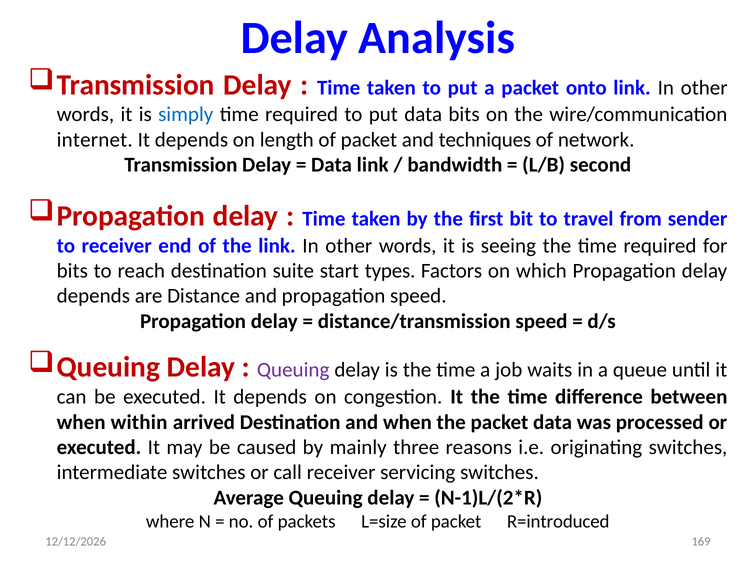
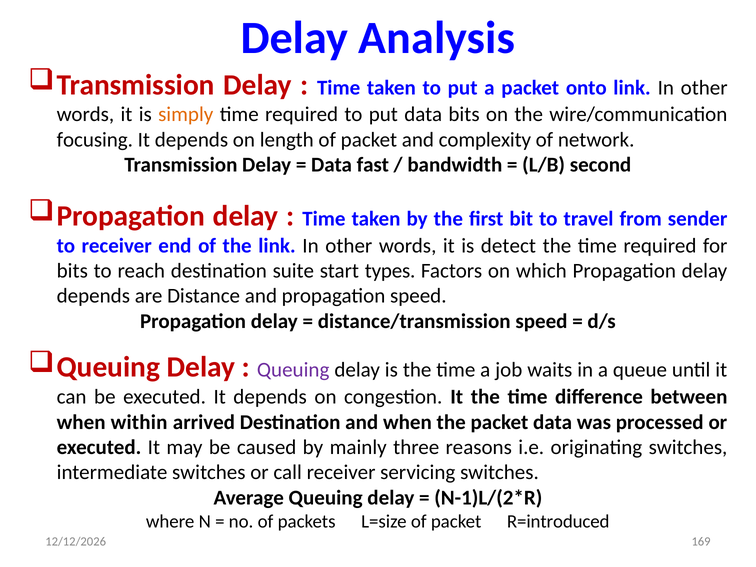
simply colour: blue -> orange
internet: internet -> focusing
techniques: techniques -> complexity
Data link: link -> fast
seeing: seeing -> detect
